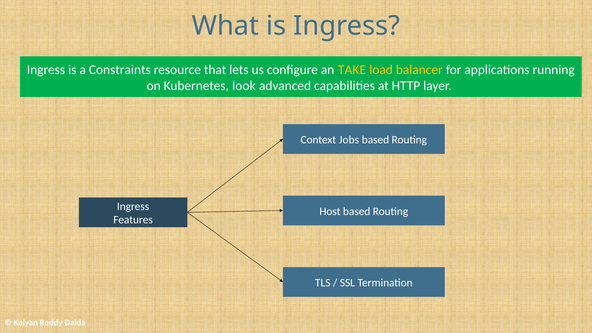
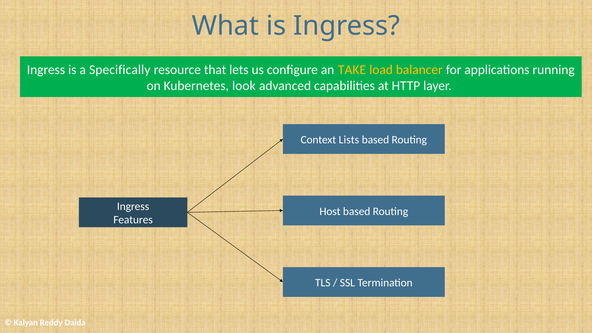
Constraints: Constraints -> Specifically
Jobs: Jobs -> Lists
